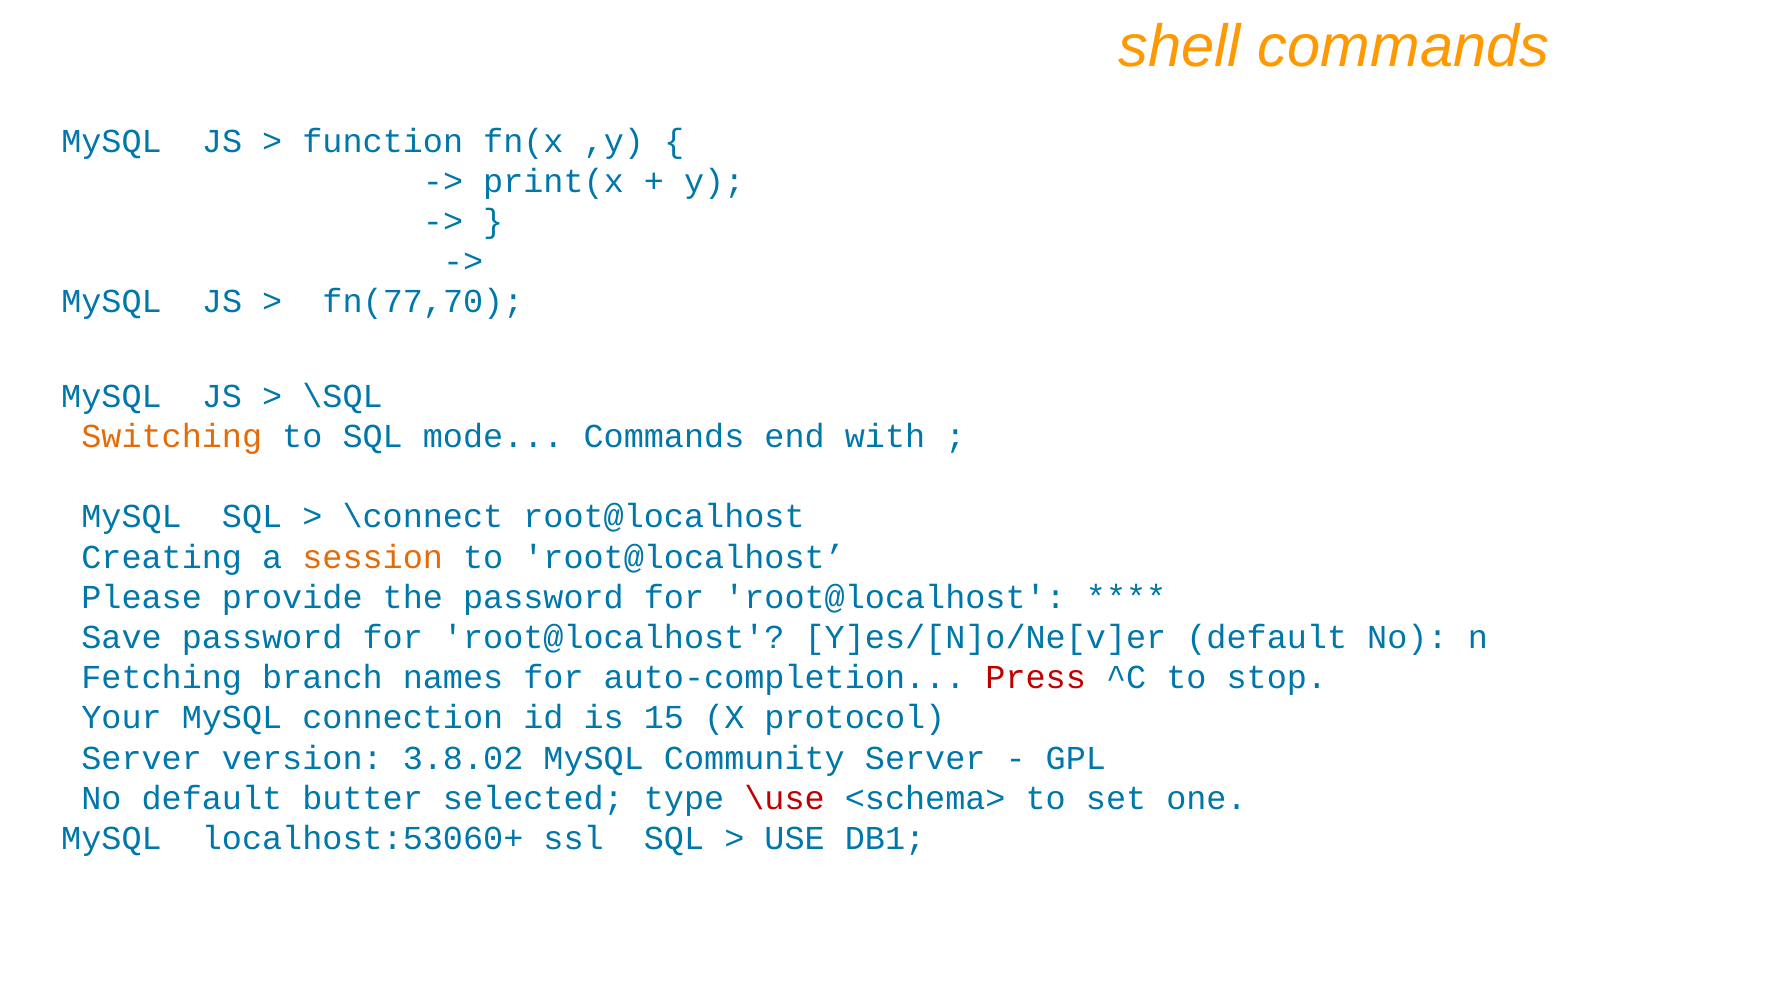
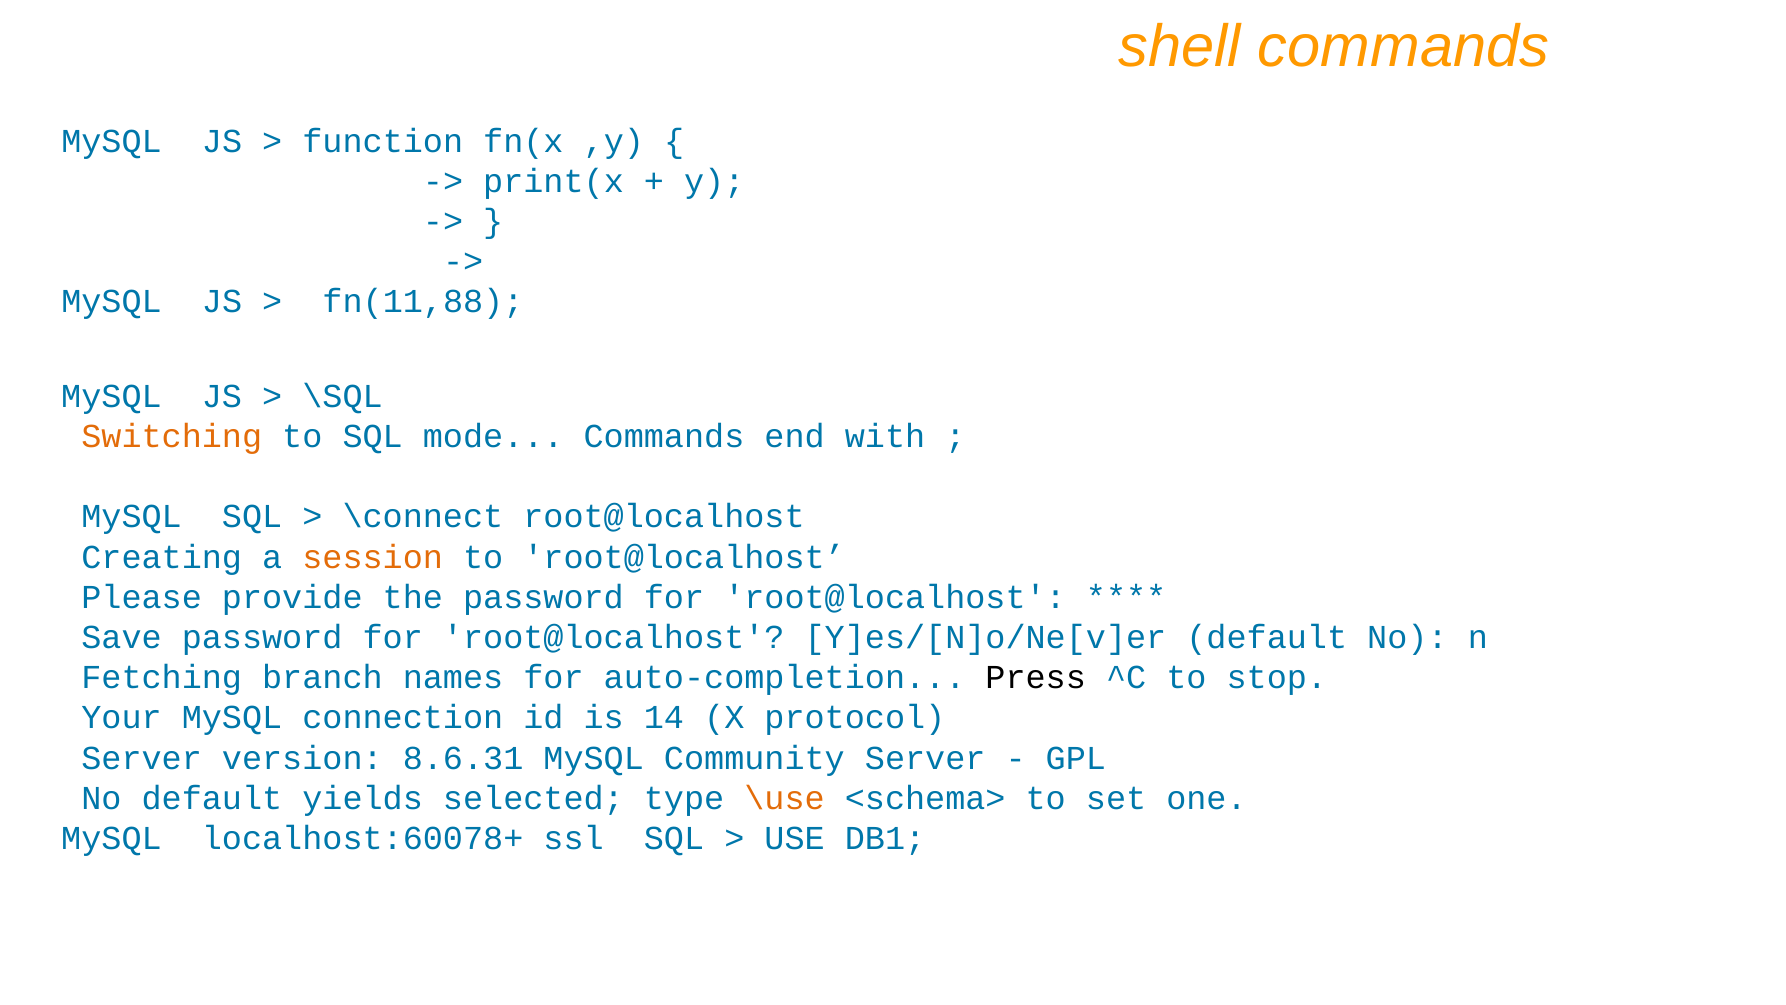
fn(77,70: fn(77,70 -> fn(11,88
Press colour: red -> black
15: 15 -> 14
3.8.02: 3.8.02 -> 8.6.31
butter: butter -> yields
\use colour: red -> orange
localhost:53060+: localhost:53060+ -> localhost:60078+
